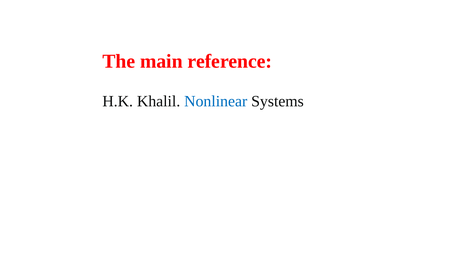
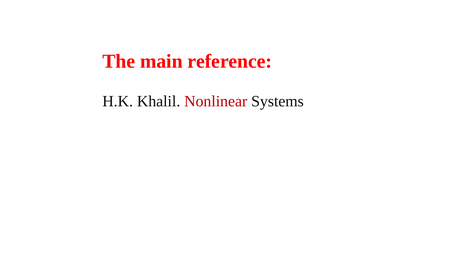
Nonlinear colour: blue -> red
